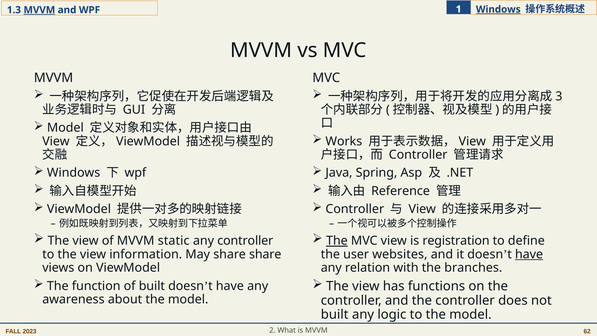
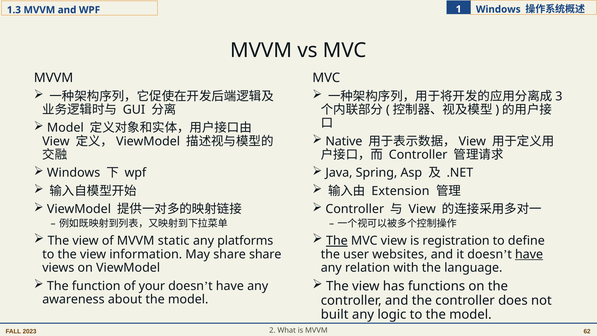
Windows at (498, 9) underline: present -> none
MVVM at (39, 10) underline: present -> none
Works: Works -> Native
Reference: Reference -> Extension
any controller: controller -> platforms
branches: branches -> language
of built: built -> your
